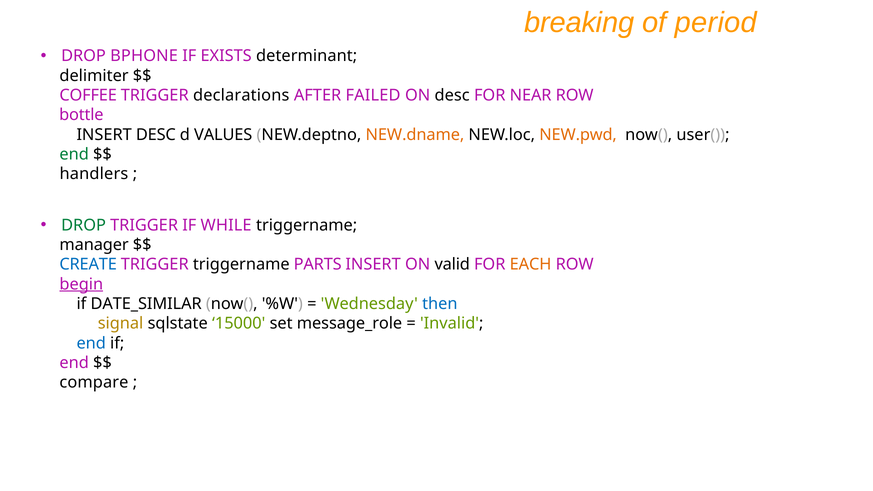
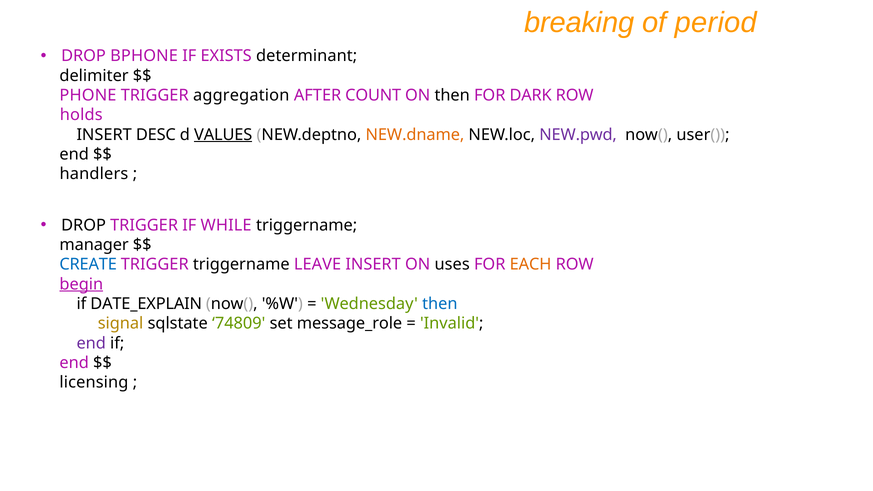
COFFEE: COFFEE -> PHONE
declarations: declarations -> aggregation
FAILED: FAILED -> COUNT
ON desc: desc -> then
NEAR: NEAR -> DARK
bottle: bottle -> holds
VALUES underline: none -> present
NEW.pwd colour: orange -> purple
end at (74, 154) colour: green -> black
DROP at (84, 225) colour: green -> black
PARTS: PARTS -> LEAVE
valid: valid -> uses
DATE_SIMILAR: DATE_SIMILAR -> DATE_EXPLAIN
15000: 15000 -> 74809
end at (91, 343) colour: blue -> purple
compare: compare -> licensing
